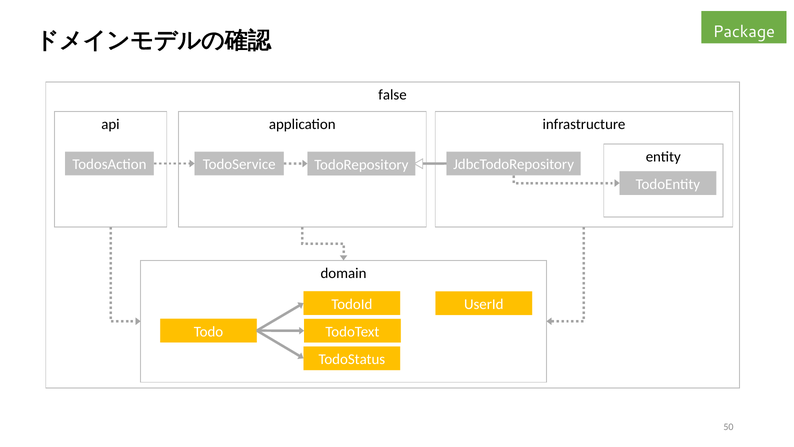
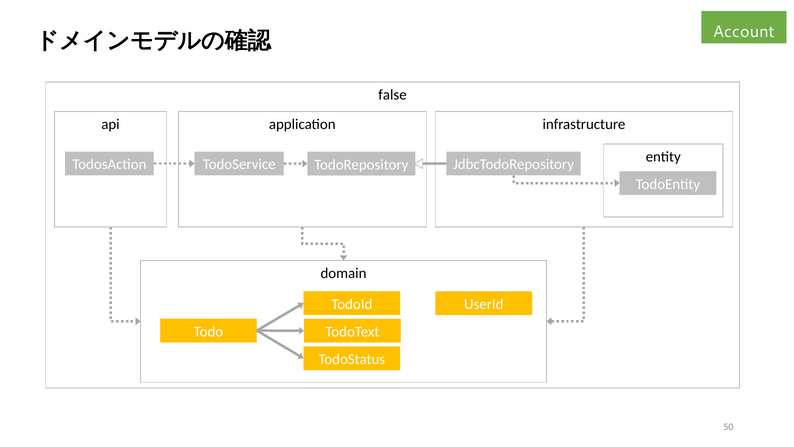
Package: Package -> Account
